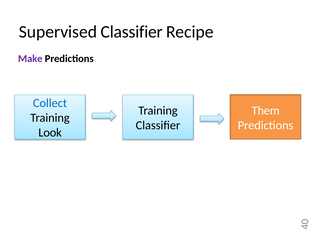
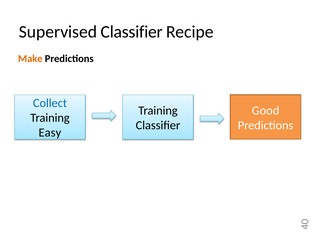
Make colour: purple -> orange
Them: Them -> Good
Look: Look -> Easy
